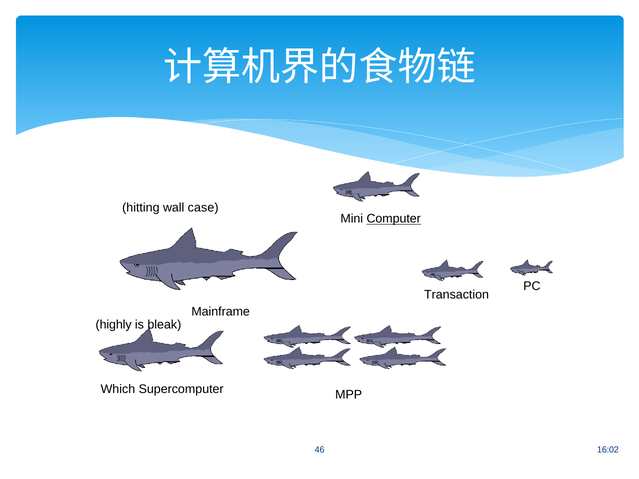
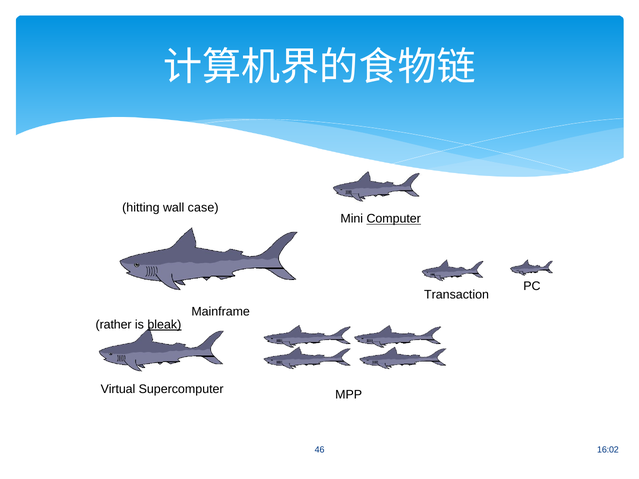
highly: highly -> rather
bleak underline: none -> present
Which: Which -> Virtual
